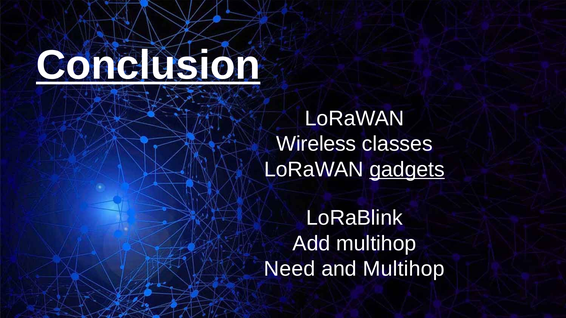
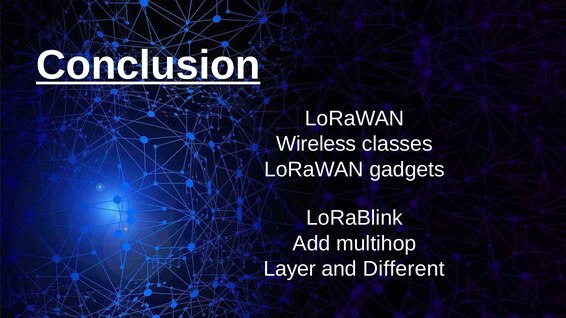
gadgets underline: present -> none
Need: Need -> Layer
and Multihop: Multihop -> Different
